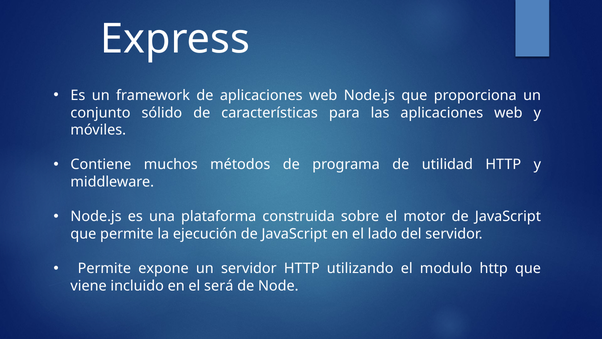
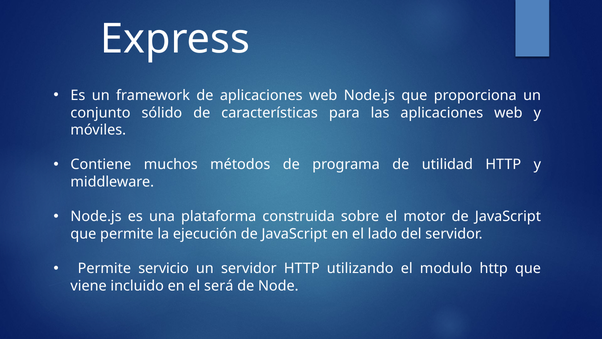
expone: expone -> servicio
